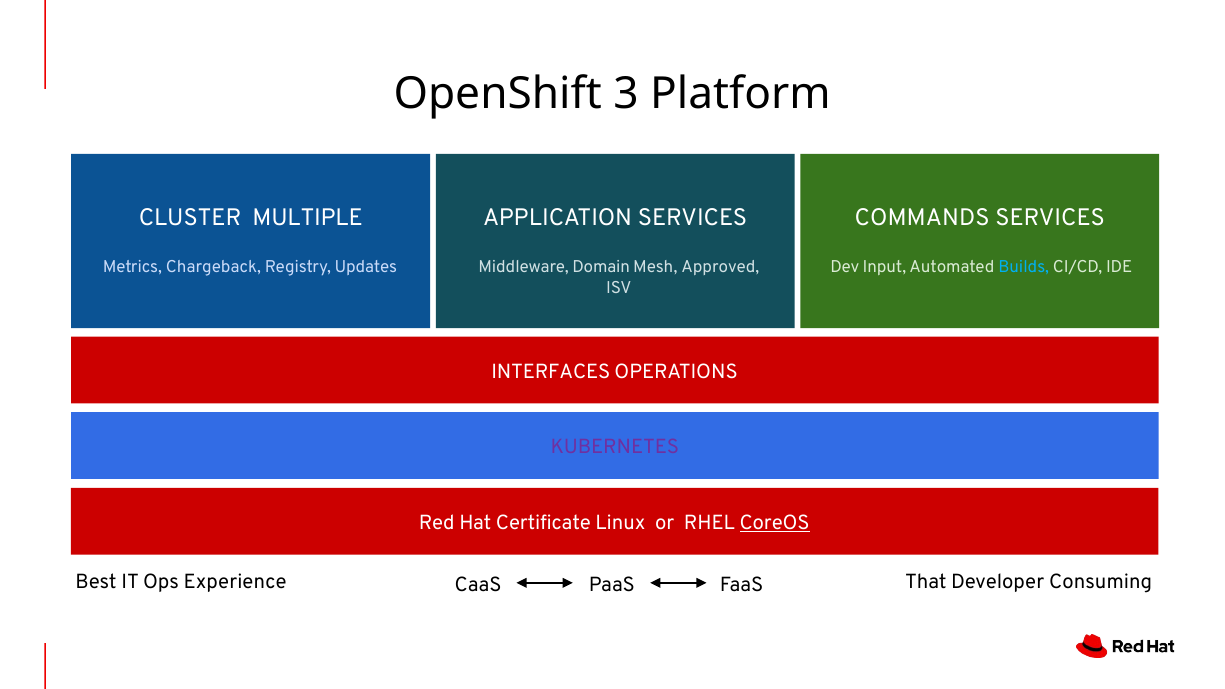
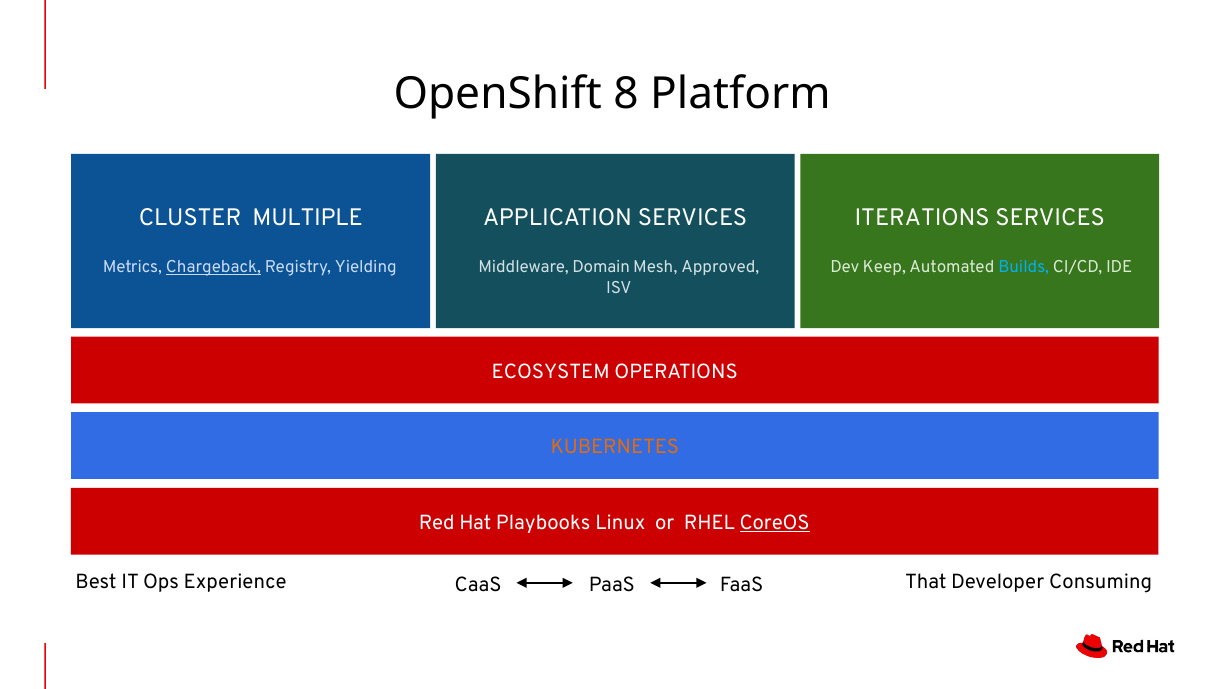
3: 3 -> 8
COMMANDS: COMMANDS -> ITERATIONS
Chargeback underline: none -> present
Updates: Updates -> Yielding
Input: Input -> Keep
INTERFACES: INTERFACES -> ECOSYSTEM
KUBERNETES colour: purple -> orange
Certificate: Certificate -> Playbooks
